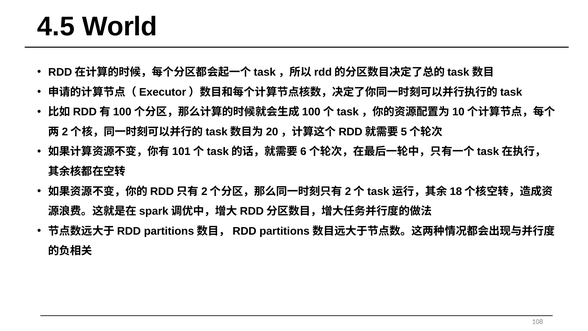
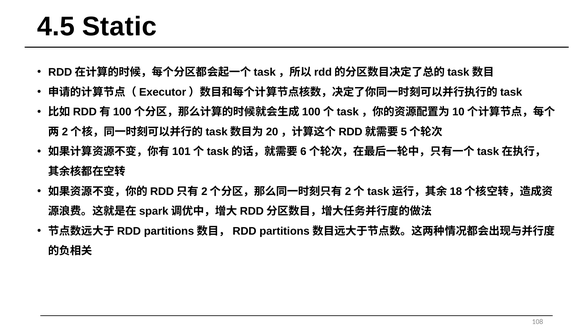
World: World -> Static
